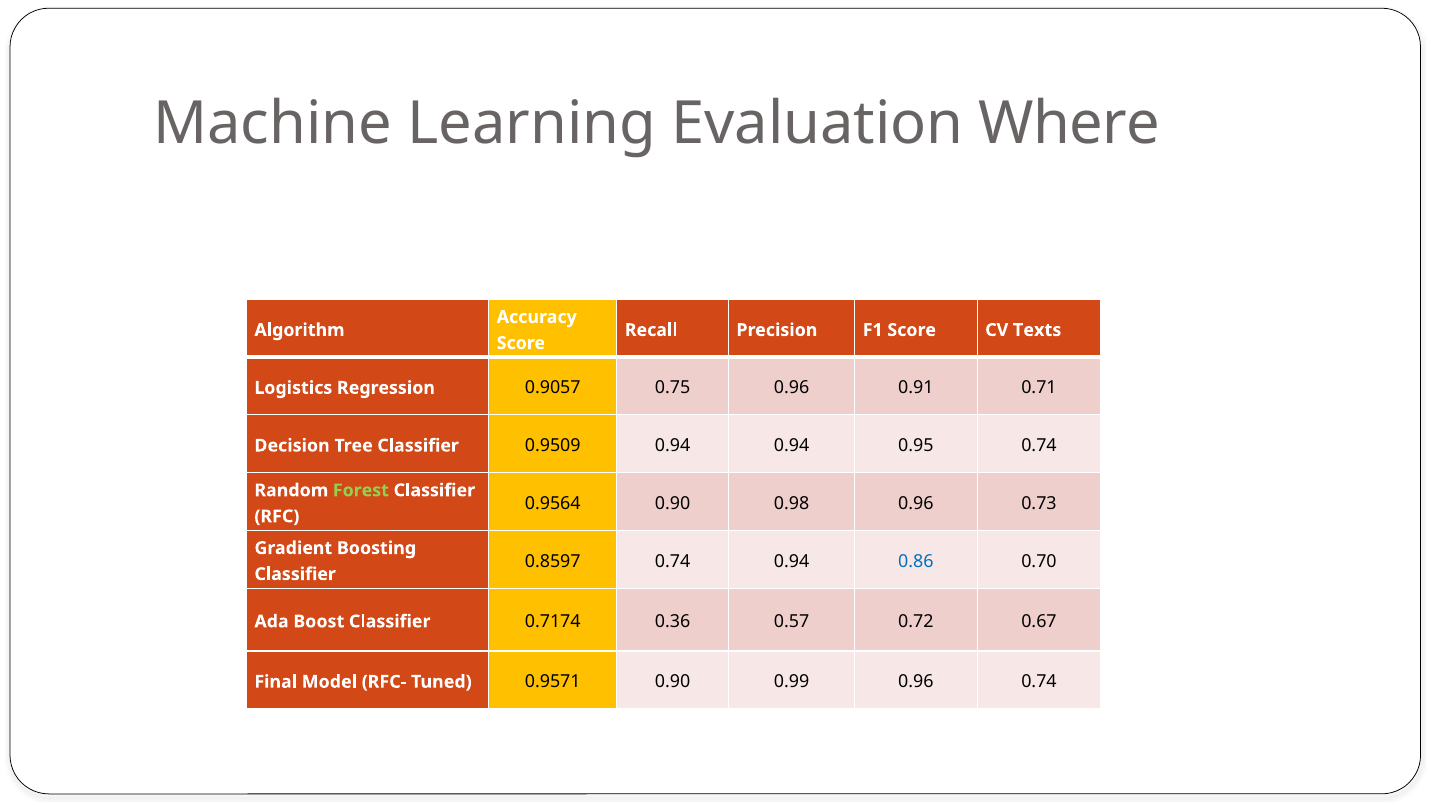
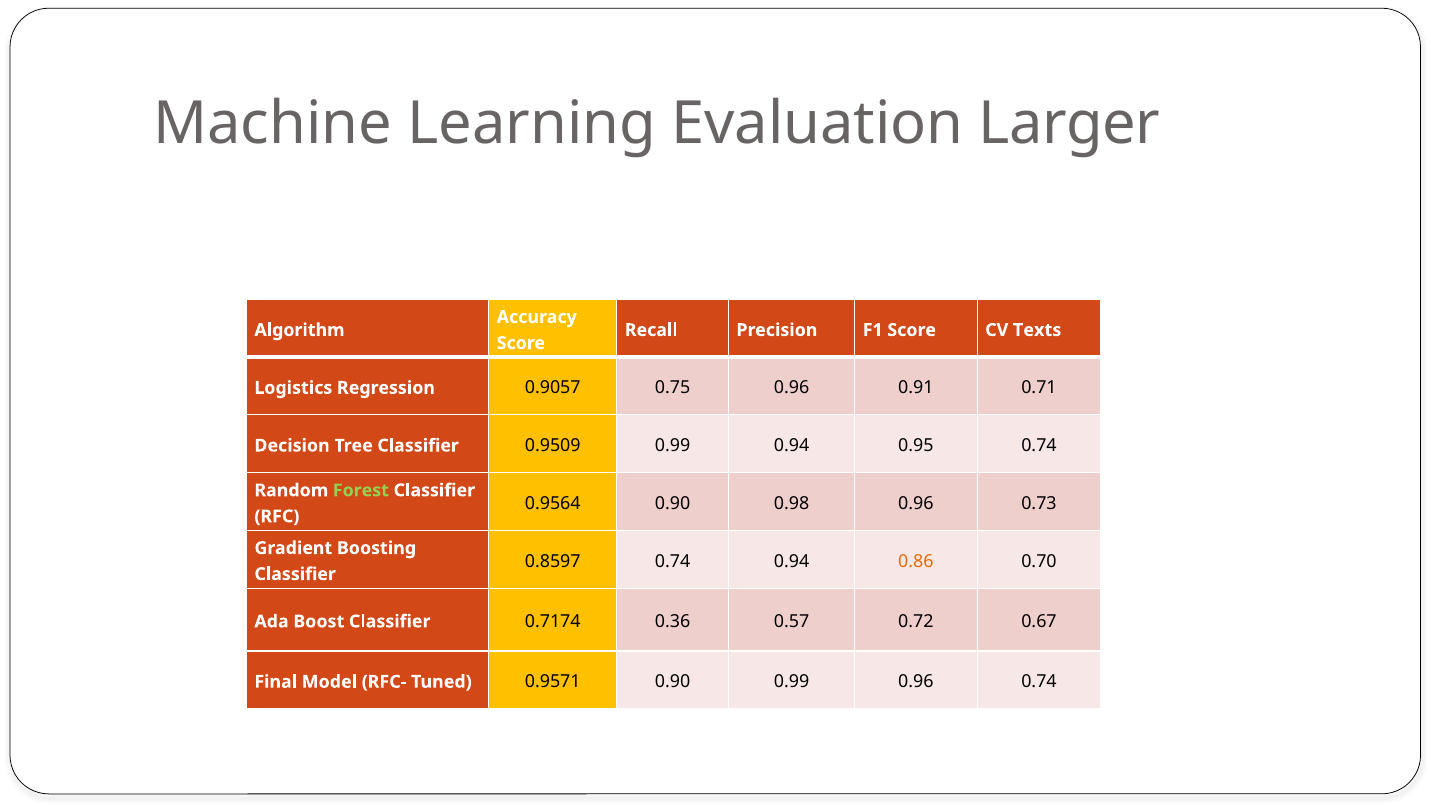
Where: Where -> Larger
0.9509 0.94: 0.94 -> 0.99
0.86 colour: blue -> orange
